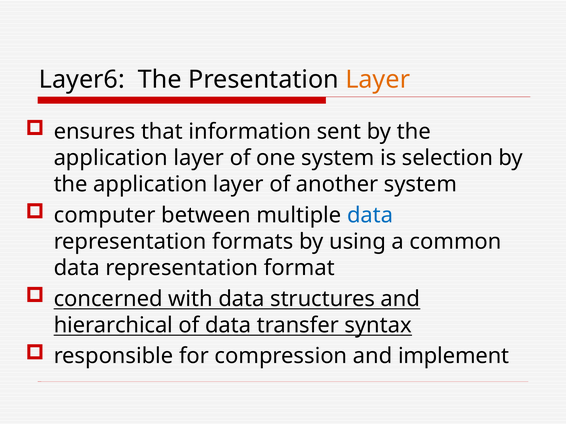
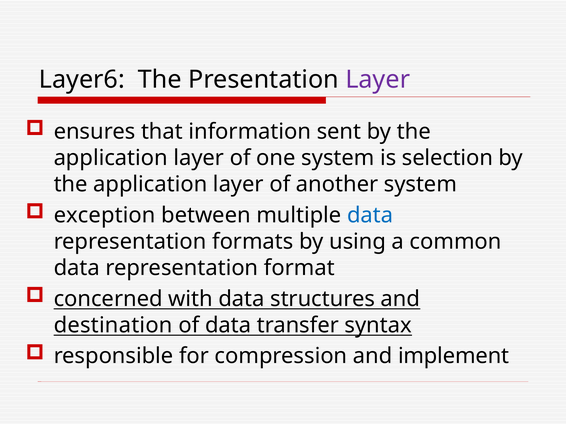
Layer at (378, 80) colour: orange -> purple
computer: computer -> exception
hierarchical: hierarchical -> destination
